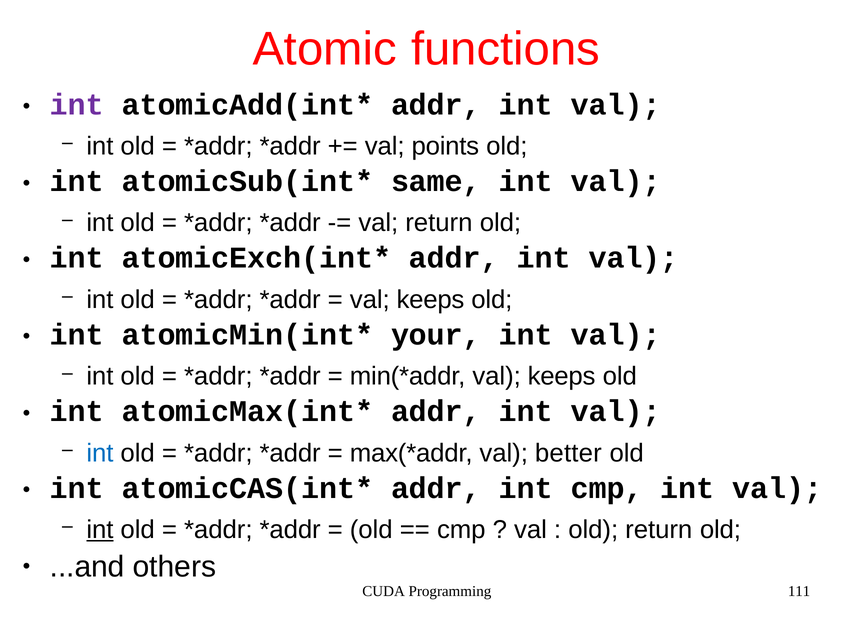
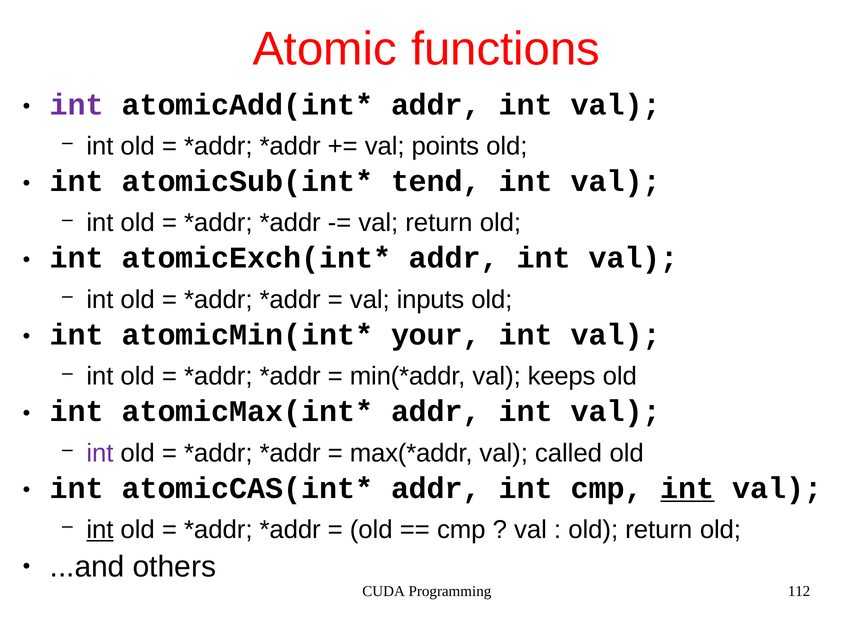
same: same -> tend
keeps at (430, 299): keeps -> inputs
int at (100, 453) colour: blue -> purple
better: better -> called
int at (687, 488) underline: none -> present
111: 111 -> 112
